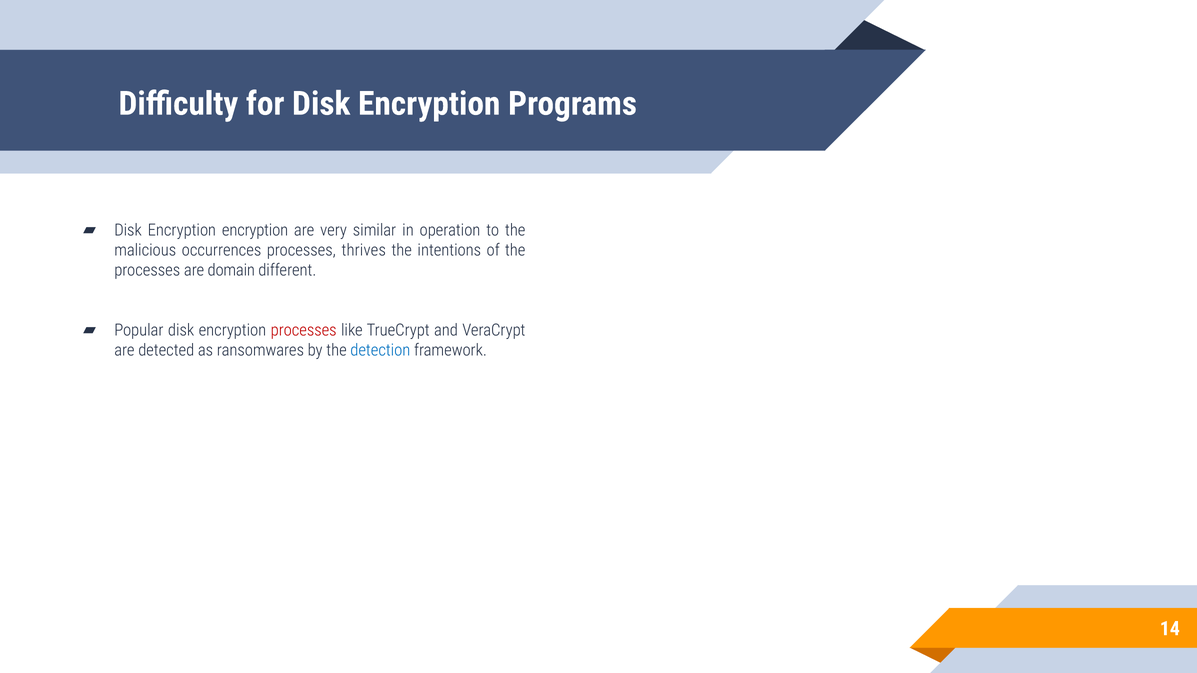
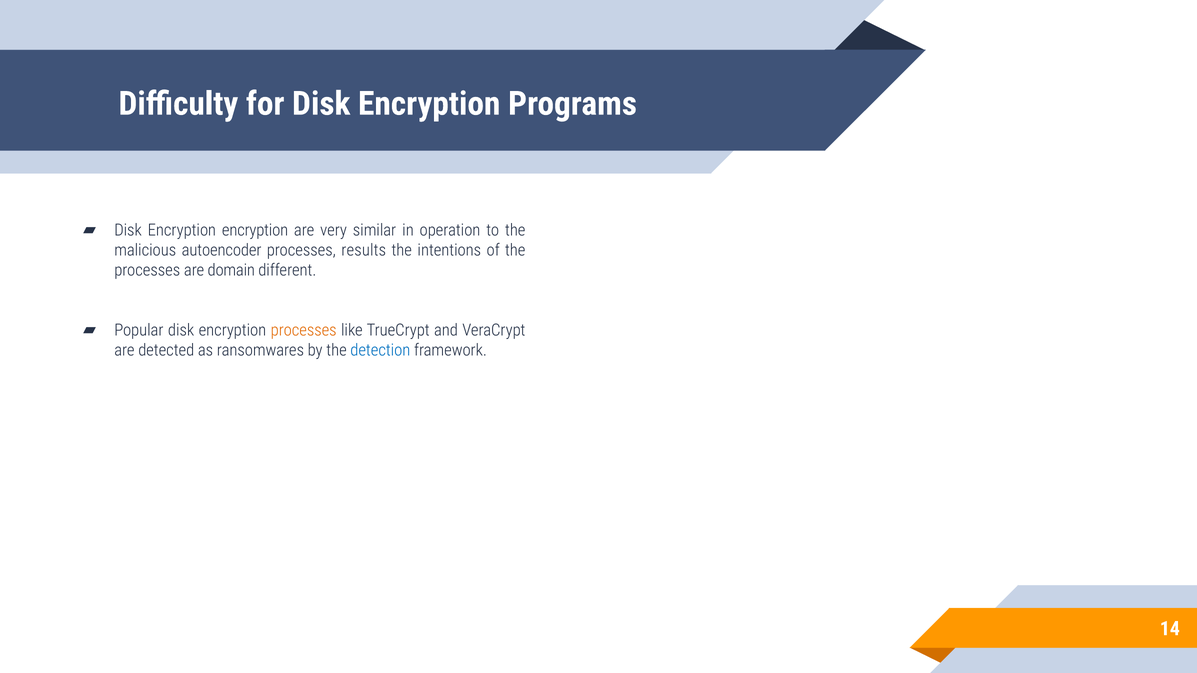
occurrences: occurrences -> autoencoder
thrives: thrives -> results
processes at (304, 330) colour: red -> orange
